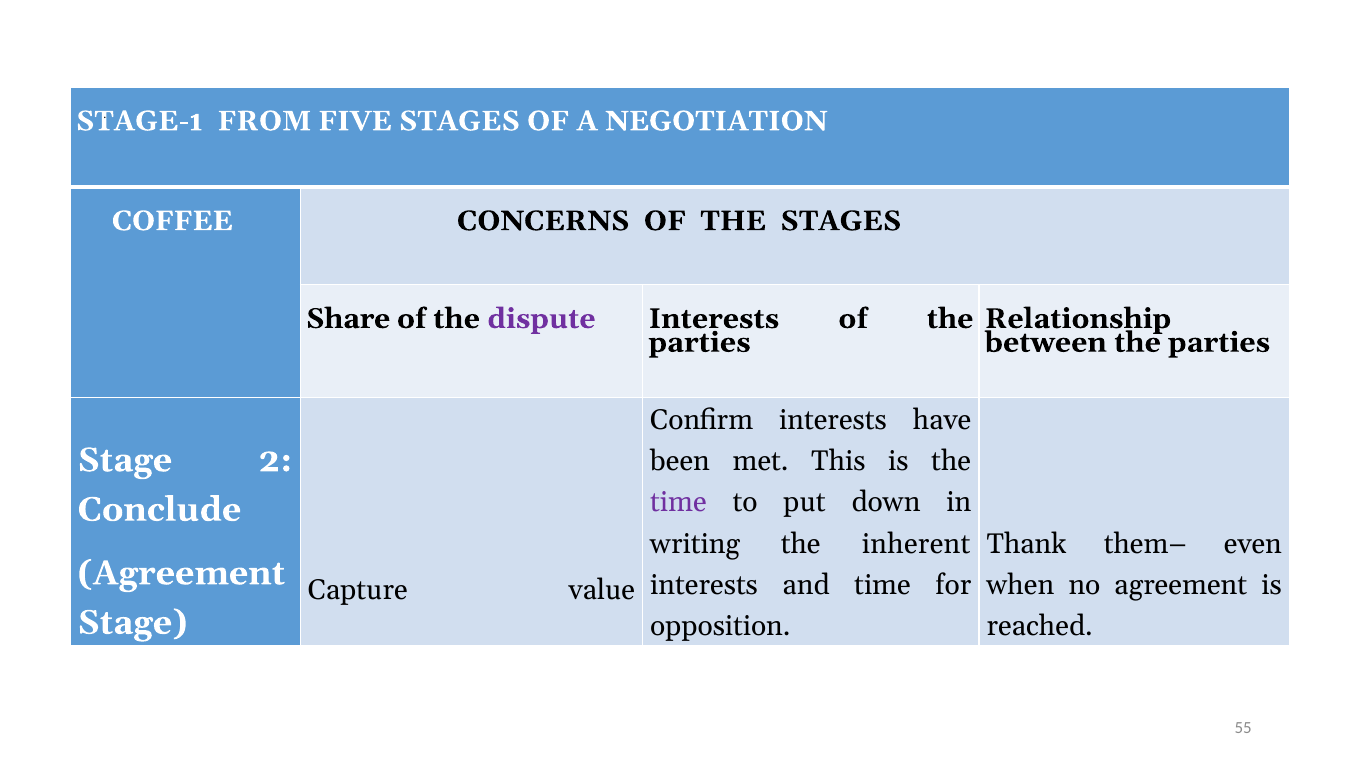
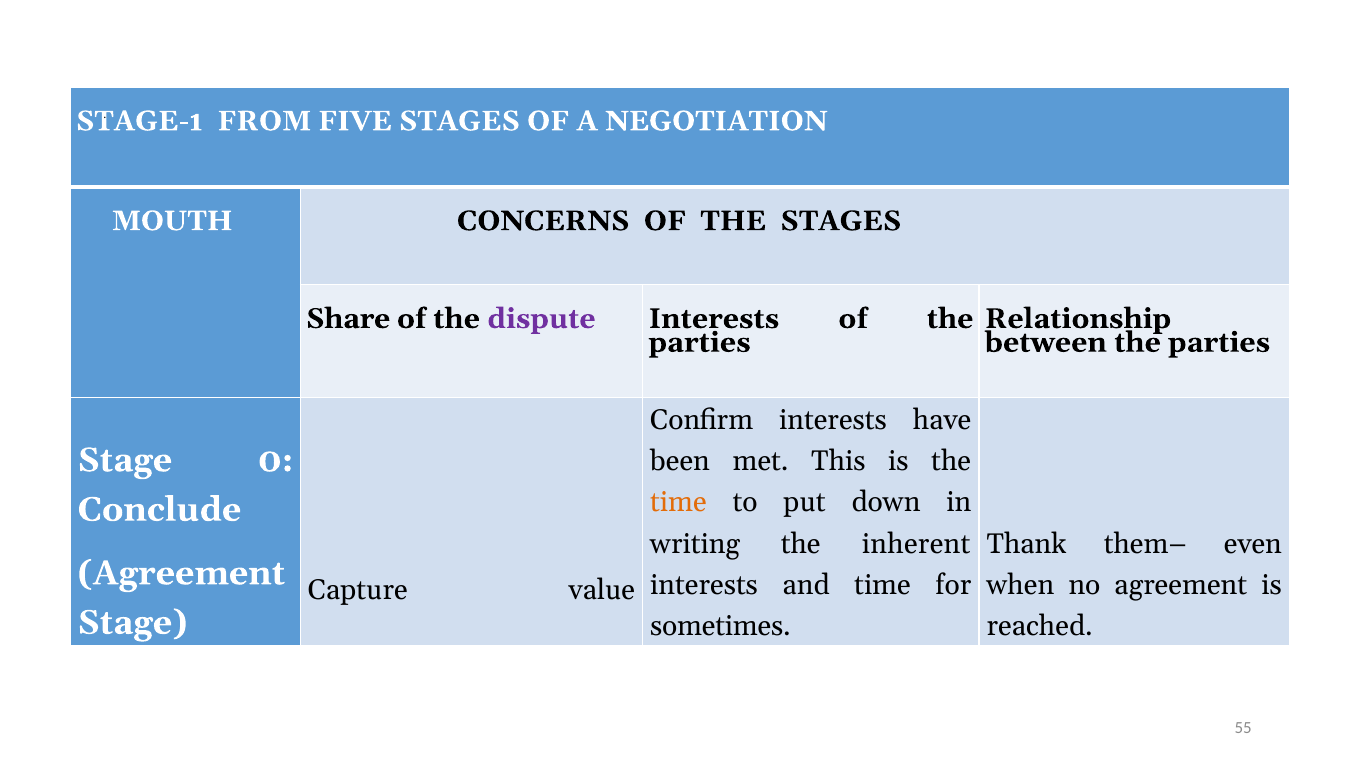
COFFEE: COFFEE -> MOUTH
2: 2 -> 0
time at (678, 503) colour: purple -> orange
opposition: opposition -> sometimes
